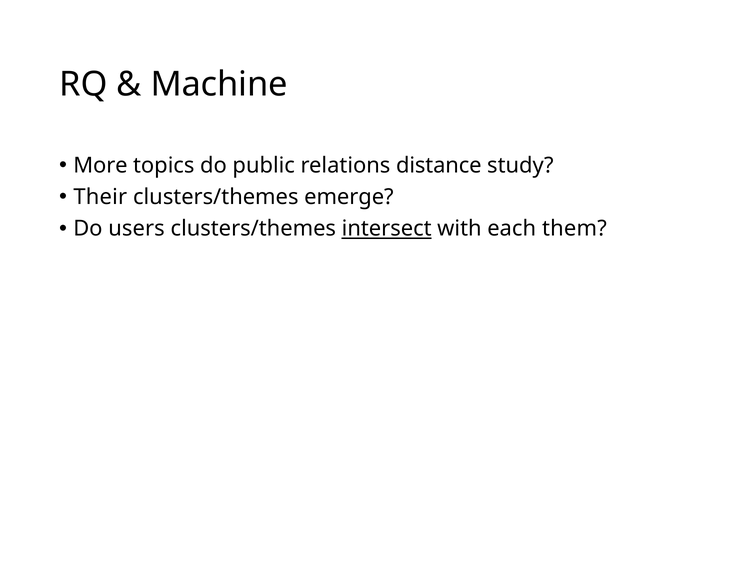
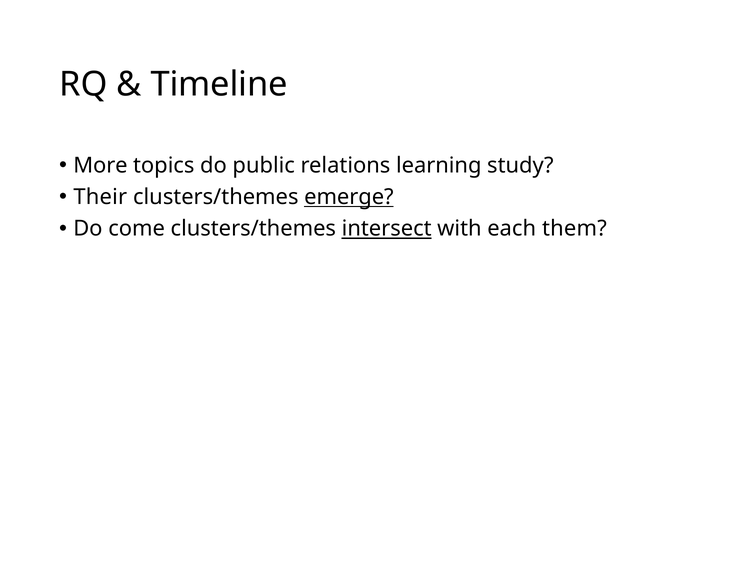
Machine: Machine -> Timeline
distance: distance -> learning
emerge underline: none -> present
users: users -> come
